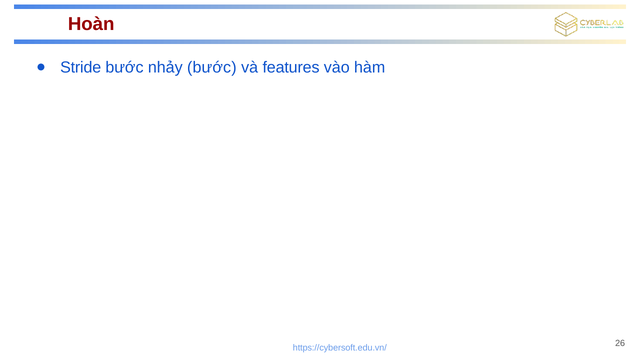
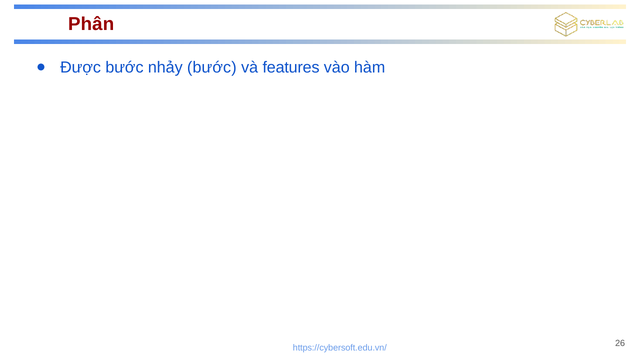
Hoàn: Hoàn -> Phân
Stride: Stride -> Được
